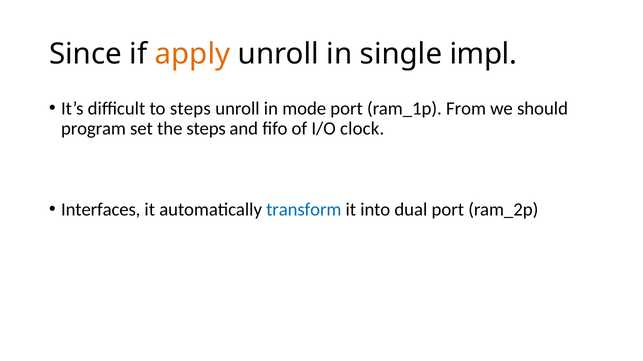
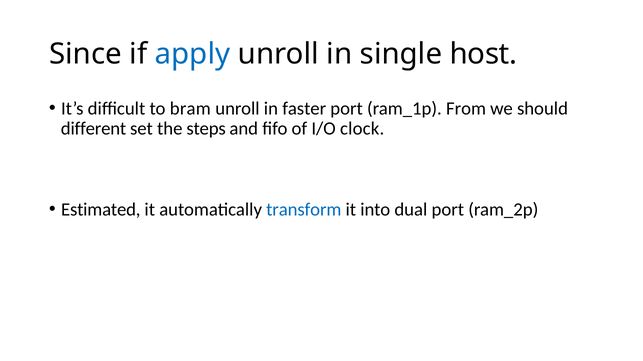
apply colour: orange -> blue
impl: impl -> host
to steps: steps -> bram
mode: mode -> faster
program: program -> different
Interfaces: Interfaces -> Estimated
